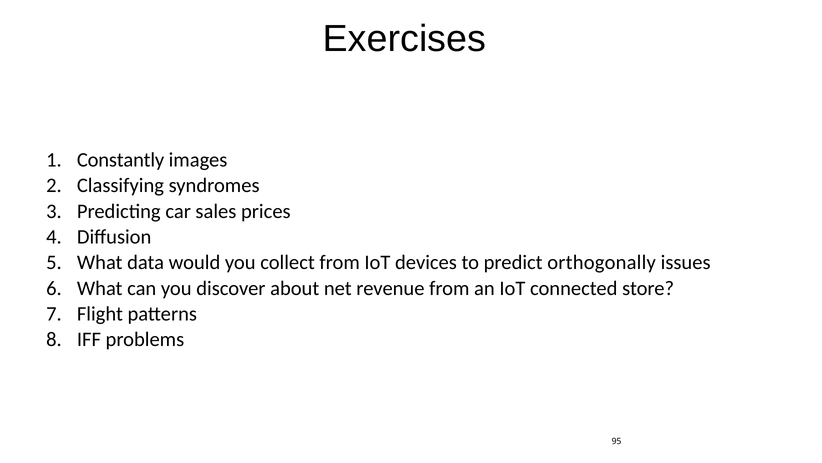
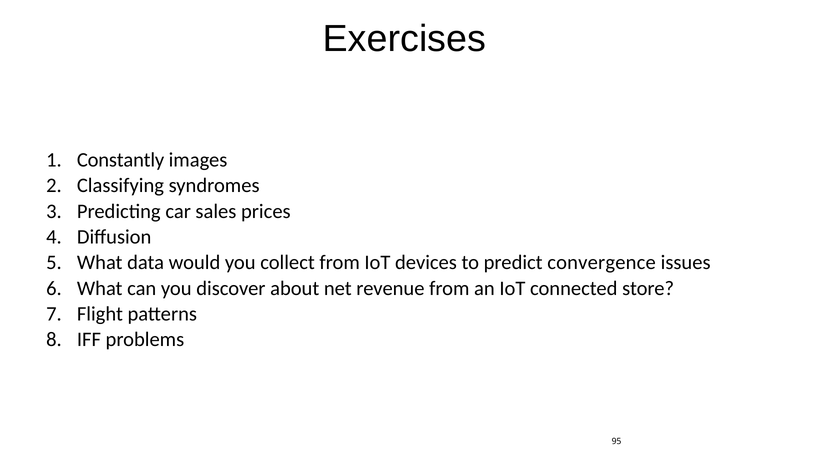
orthogonally: orthogonally -> convergence
